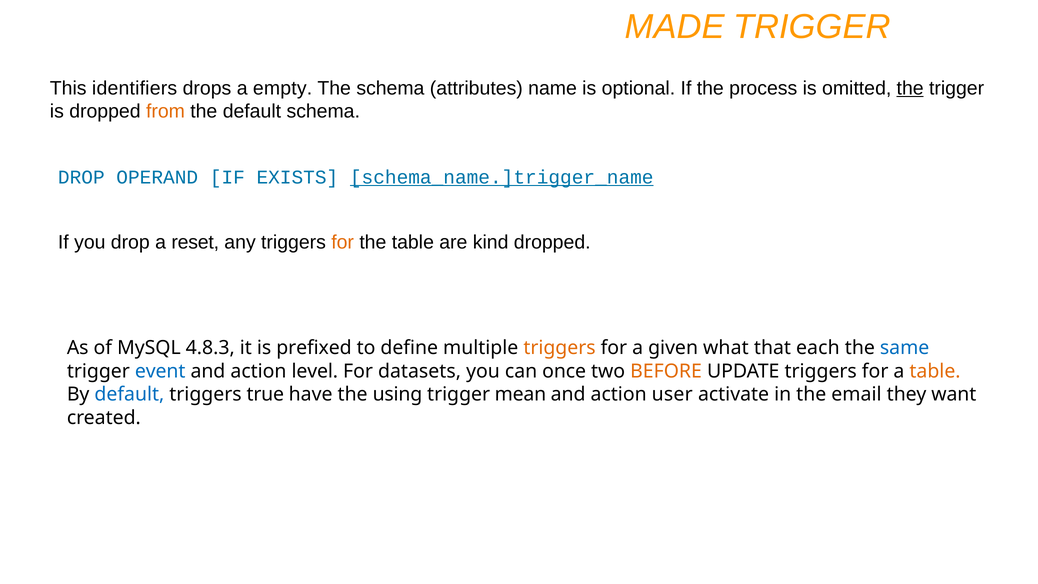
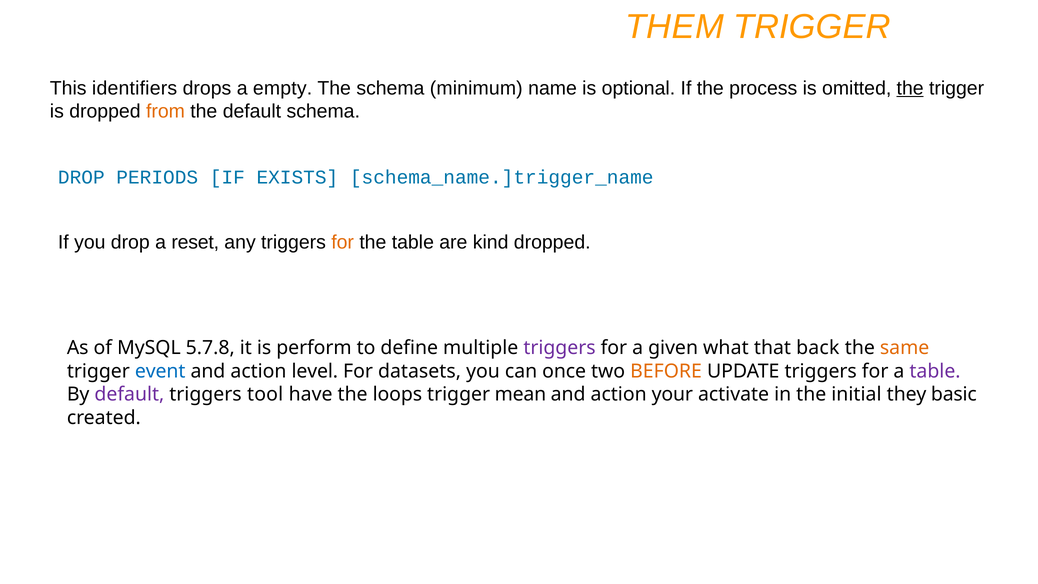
MADE: MADE -> THEM
attributes: attributes -> minimum
OPERAND: OPERAND -> PERIODS
schema_name.]trigger_name underline: present -> none
4.8.3: 4.8.3 -> 5.7.8
prefixed: prefixed -> perform
triggers at (559, 348) colour: orange -> purple
each: each -> back
same colour: blue -> orange
table at (935, 371) colour: orange -> purple
default at (129, 394) colour: blue -> purple
true: true -> tool
using: using -> loops
user: user -> your
email: email -> initial
want: want -> basic
